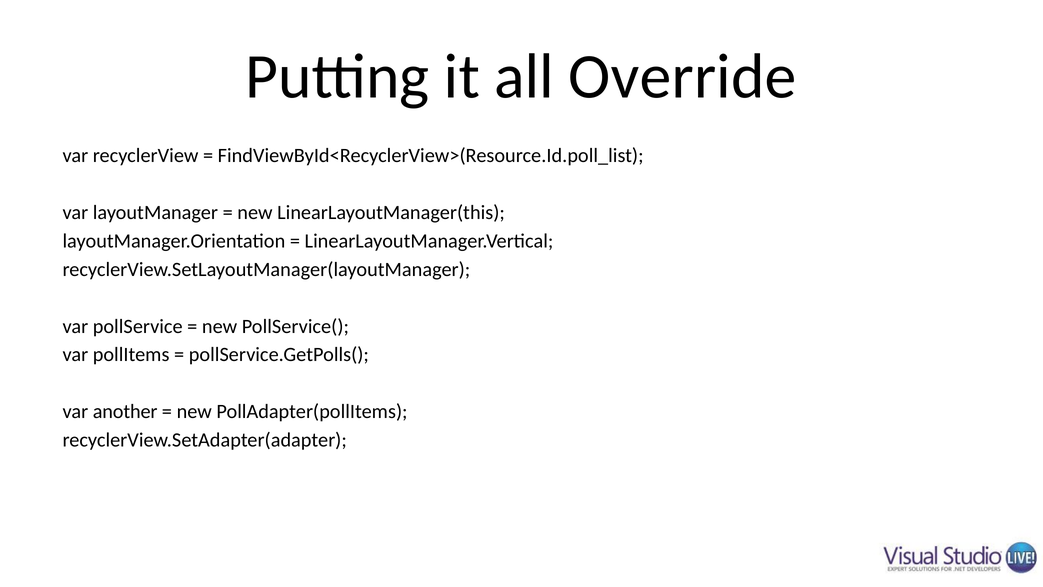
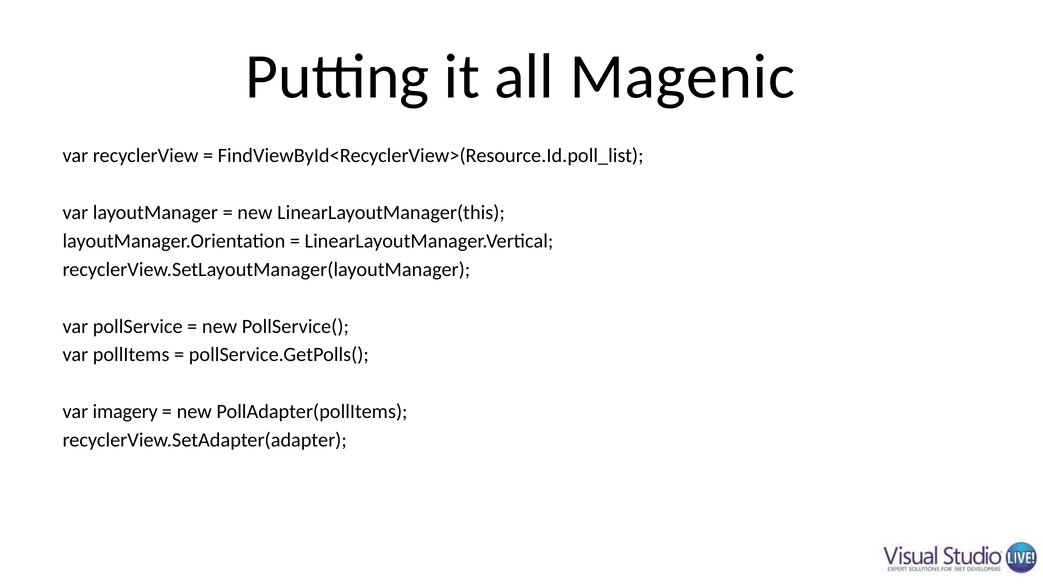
Override: Override -> Magenic
another: another -> imagery
